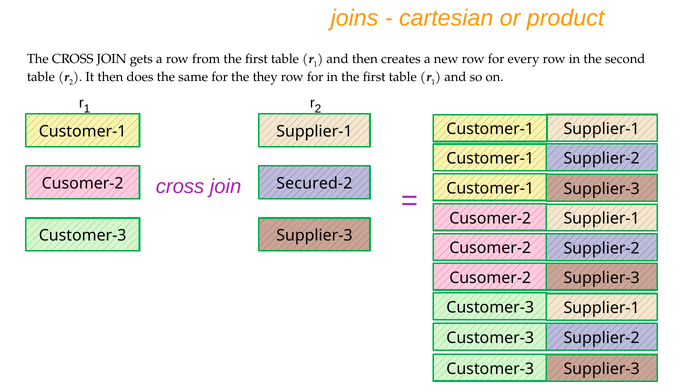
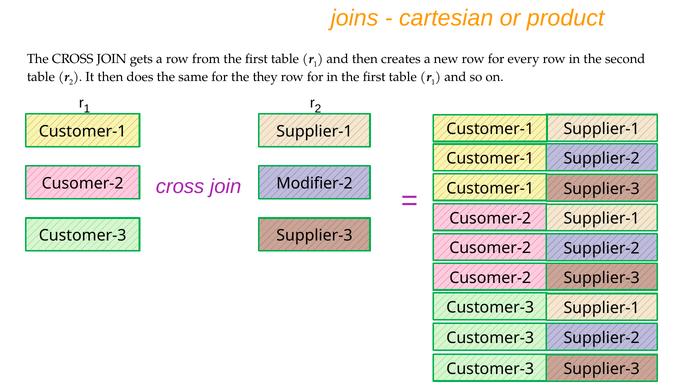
Secured-2: Secured-2 -> Modifier-2
